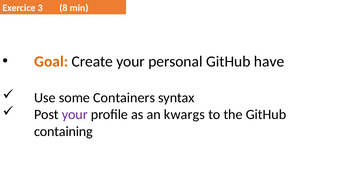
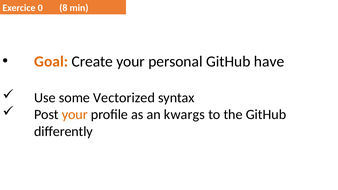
3: 3 -> 0
Containers: Containers -> Vectorized
your at (75, 115) colour: purple -> orange
containing: containing -> differently
